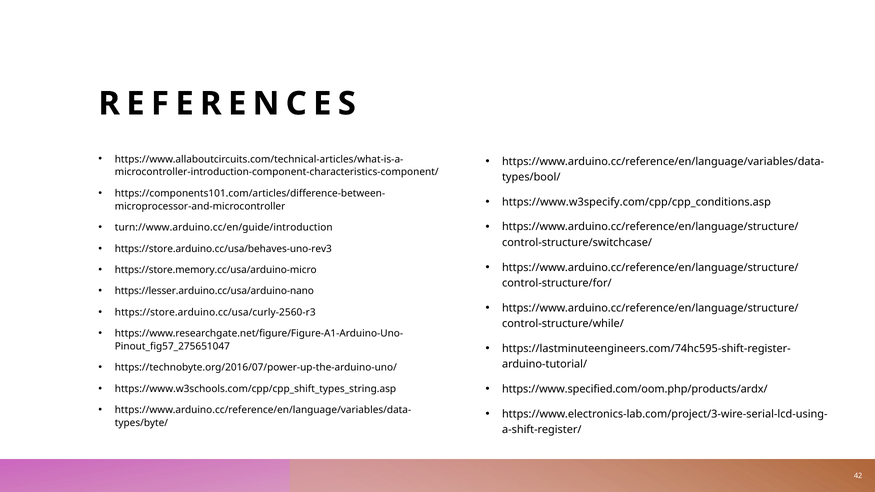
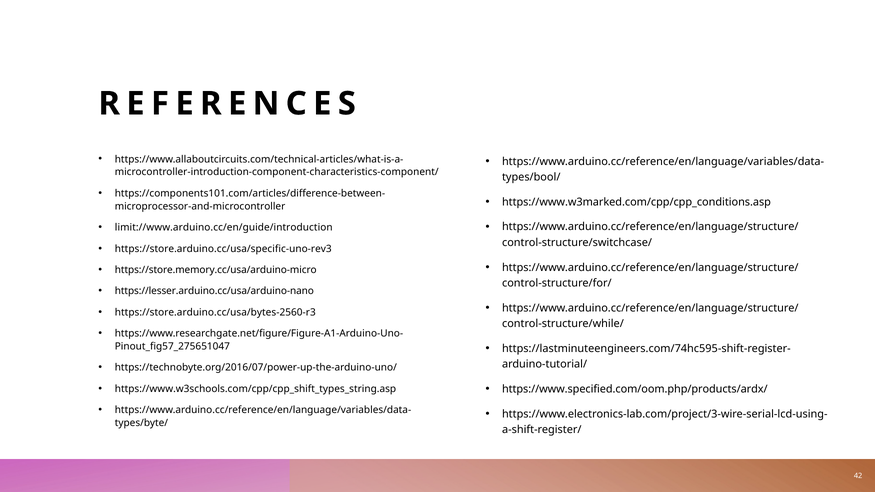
https://www.w3specify.com/cpp/cpp_conditions.asp: https://www.w3specify.com/cpp/cpp_conditions.asp -> https://www.w3marked.com/cpp/cpp_conditions.asp
turn://www.arduino.cc/en/guide/introduction: turn://www.arduino.cc/en/guide/introduction -> limit://www.arduino.cc/en/guide/introduction
https://store.arduino.cc/usa/behaves-uno-rev3: https://store.arduino.cc/usa/behaves-uno-rev3 -> https://store.arduino.cc/usa/specific-uno-rev3
https://store.arduino.cc/usa/curly-2560-r3: https://store.arduino.cc/usa/curly-2560-r3 -> https://store.arduino.cc/usa/bytes-2560-r3
